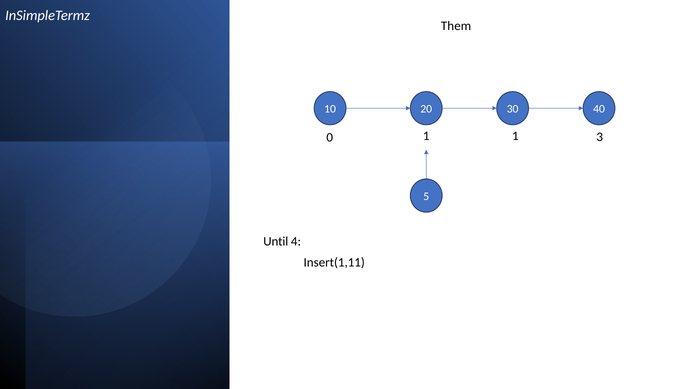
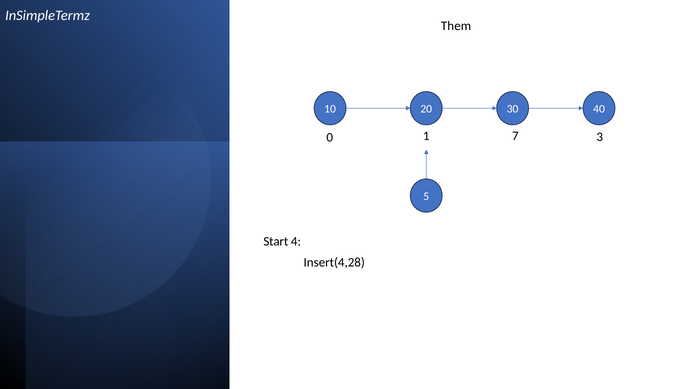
1 1: 1 -> 7
Until: Until -> Start
Insert(1,11: Insert(1,11 -> Insert(4,28
